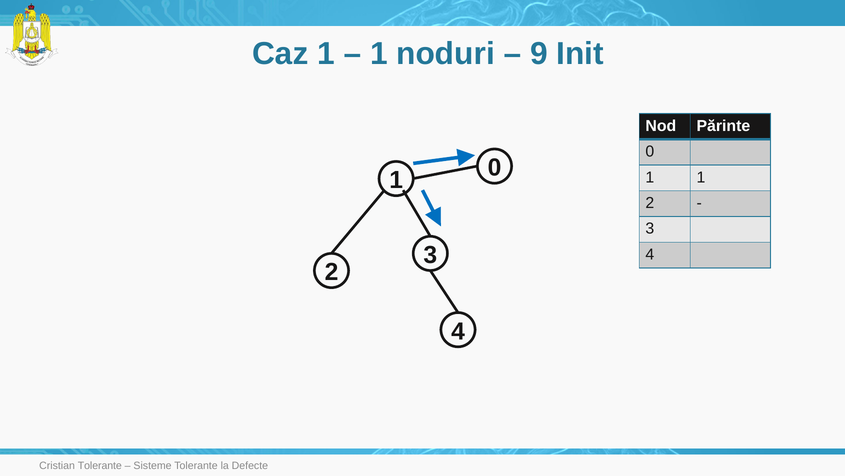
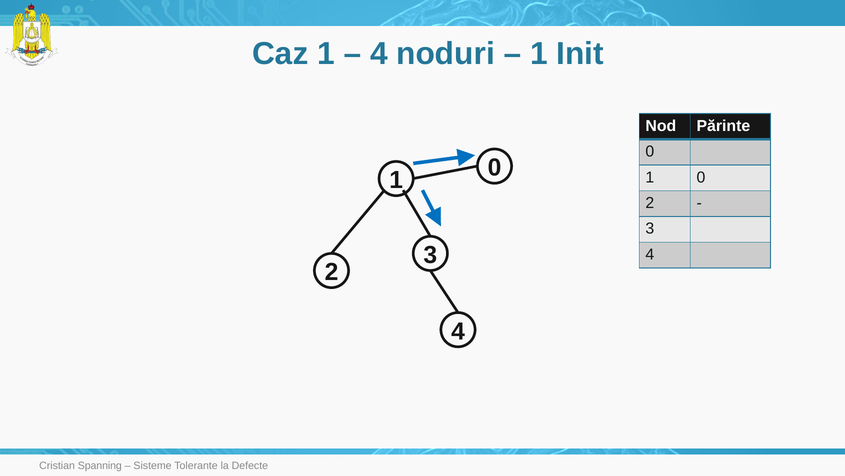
1 at (379, 54): 1 -> 4
9 at (539, 54): 9 -> 1
1 1: 1 -> 0
Cristian Tolerante: Tolerante -> Spanning
